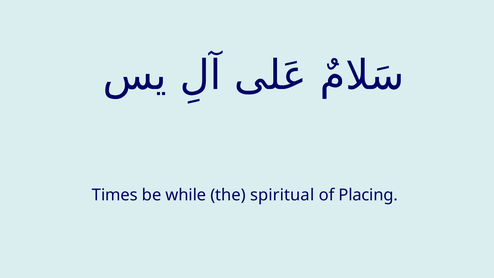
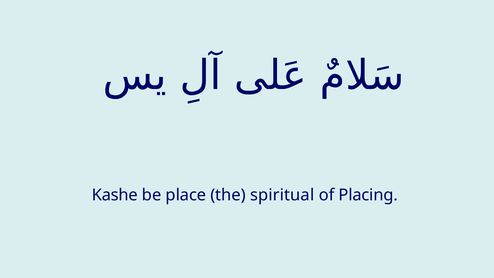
Times: Times -> Kashe
while: while -> place
